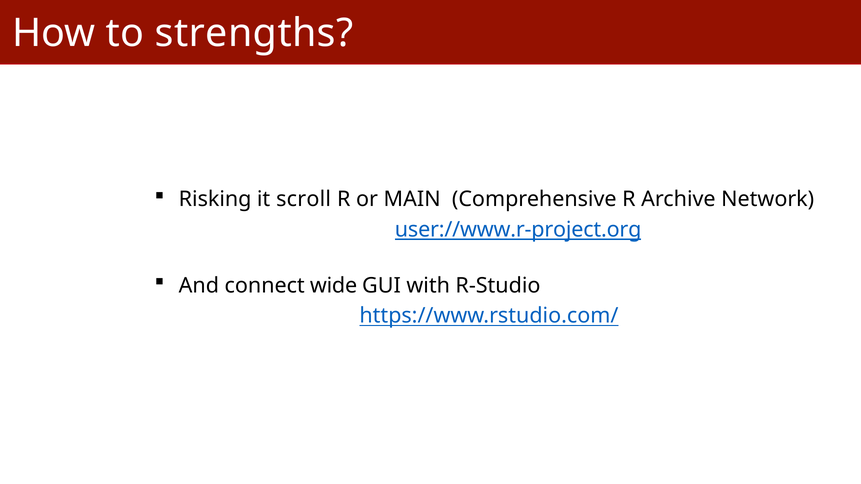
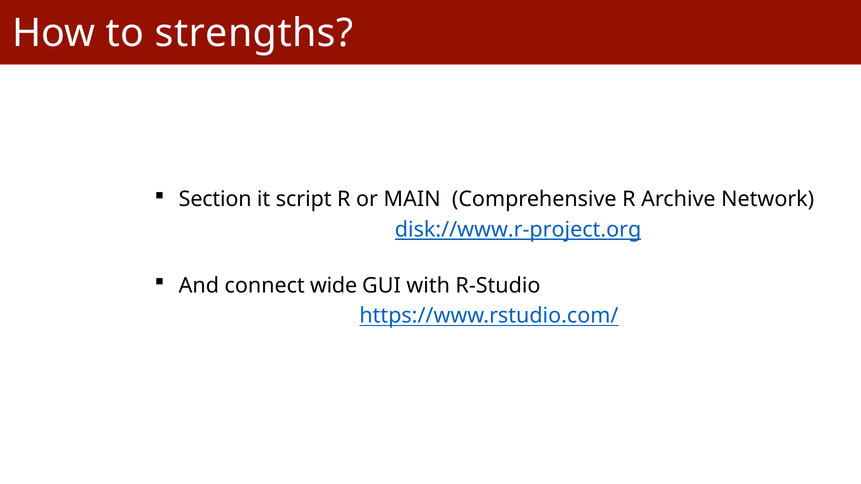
Risking: Risking -> Section
scroll: scroll -> script
user://www.r-project.org: user://www.r-project.org -> disk://www.r-project.org
